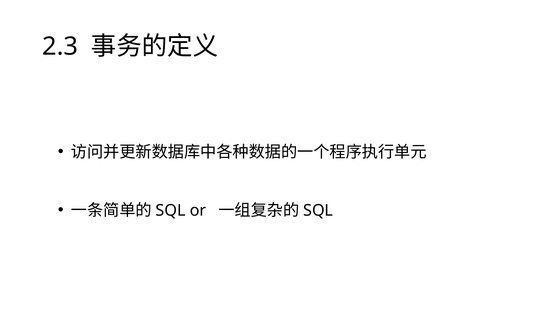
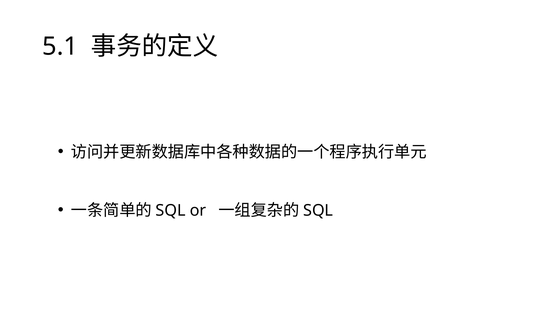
2.3: 2.3 -> 5.1
